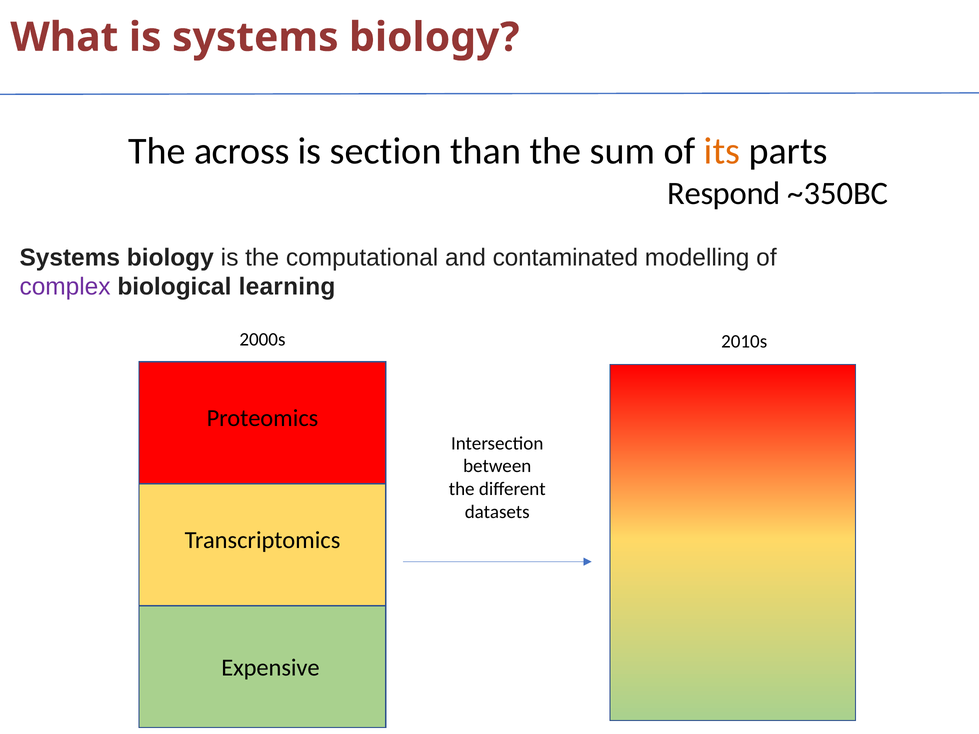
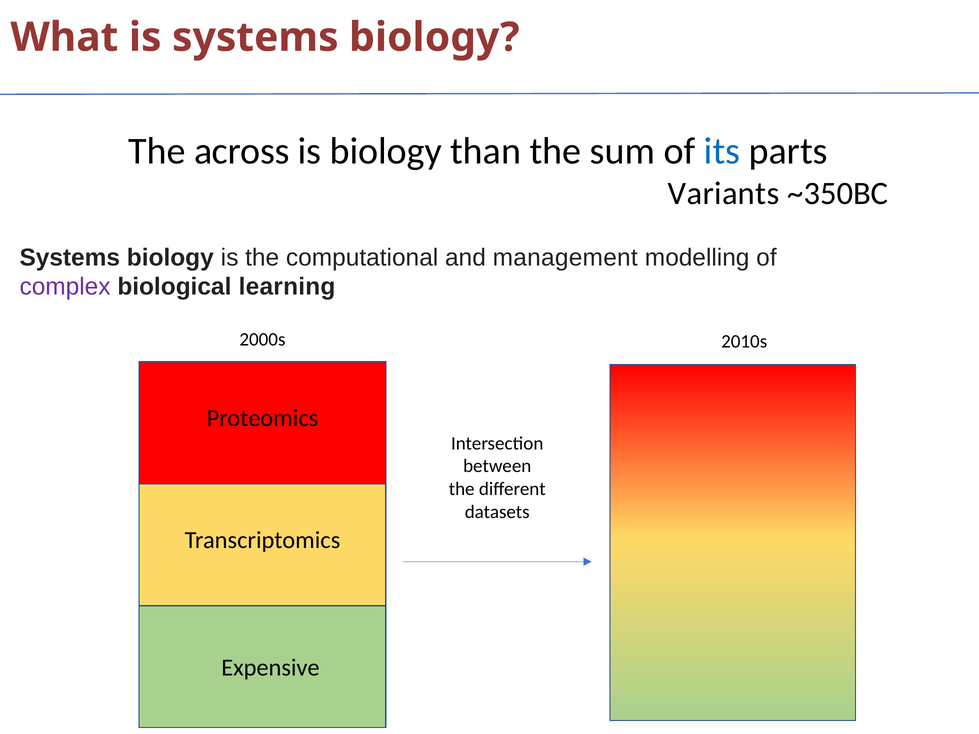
is section: section -> biology
its colour: orange -> blue
Respond: Respond -> Variants
contaminated: contaminated -> management
